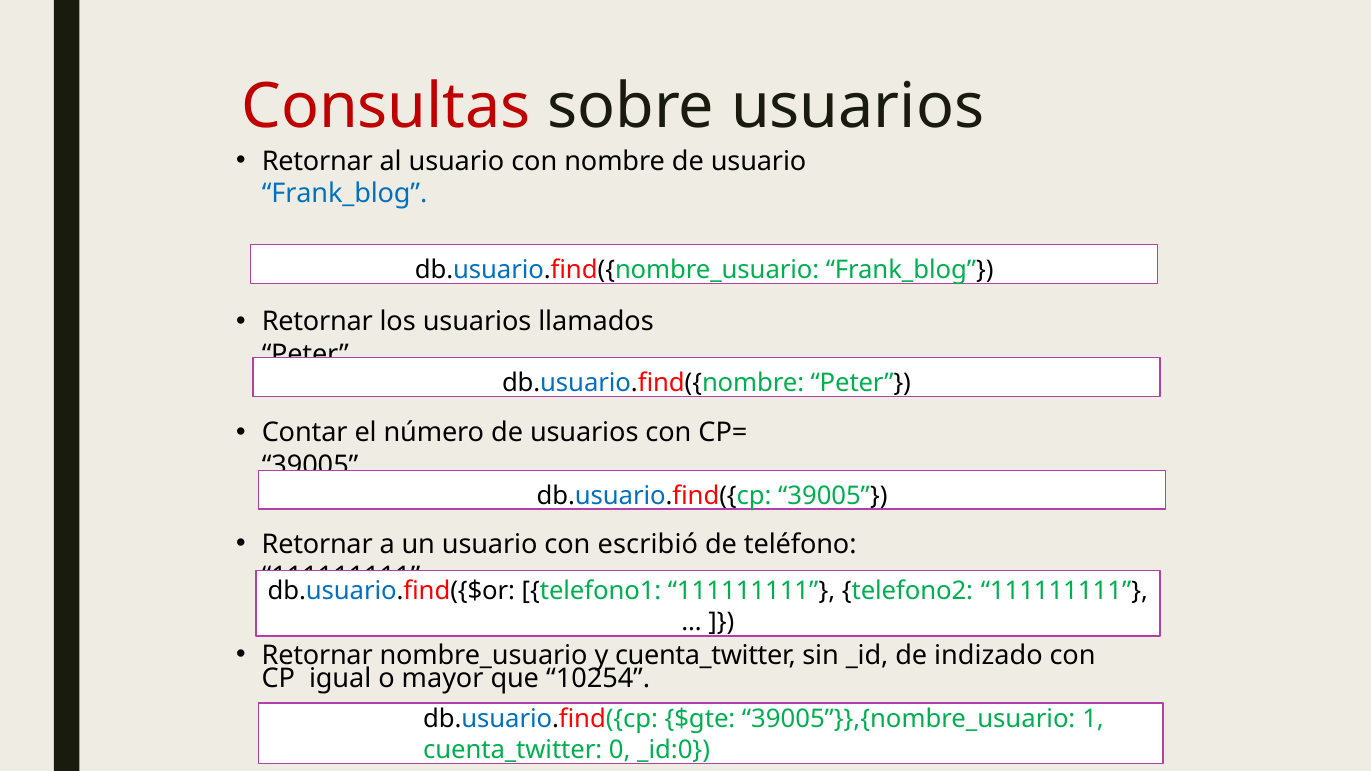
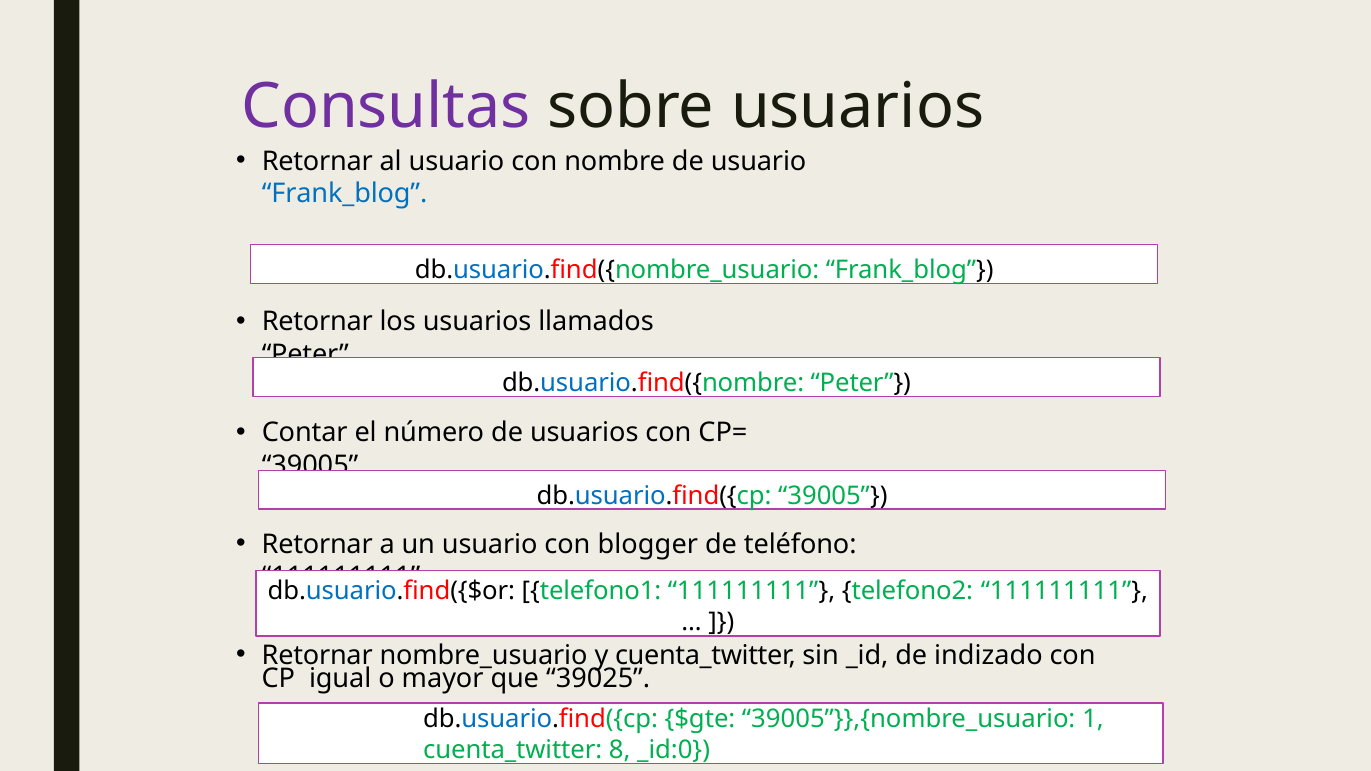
Consultas colour: red -> purple
escribió: escribió -> blogger
10254: 10254 -> 39025
0: 0 -> 8
